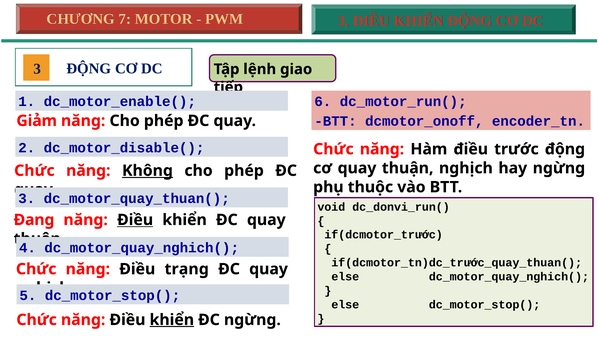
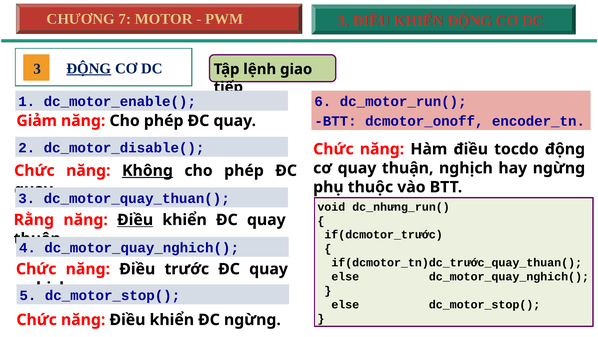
ĐỘNG at (89, 68) underline: none -> present
trước: trước -> tocdo
dc_donvi_run(: dc_donvi_run( -> dc_nhưng_run(
Đang: Đang -> Rằng
trạng: trạng -> trước
khiển at (172, 319) underline: present -> none
